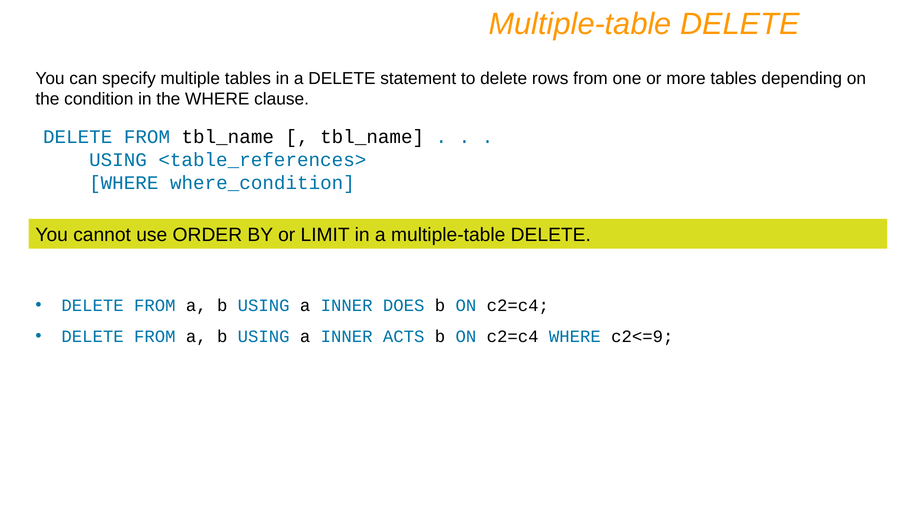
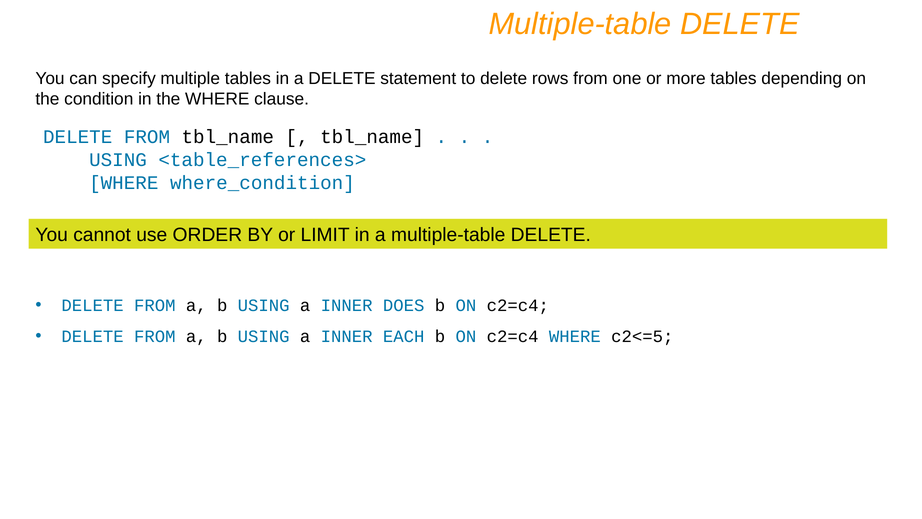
ACTS: ACTS -> EACH
c2<=9: c2<=9 -> c2<=5
